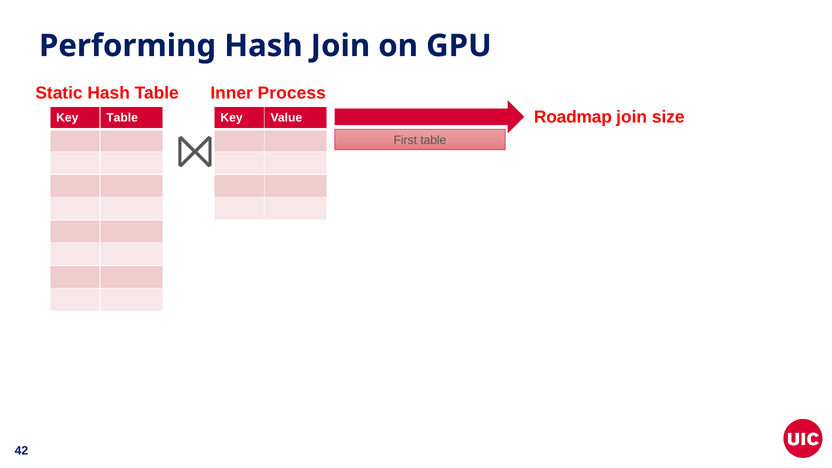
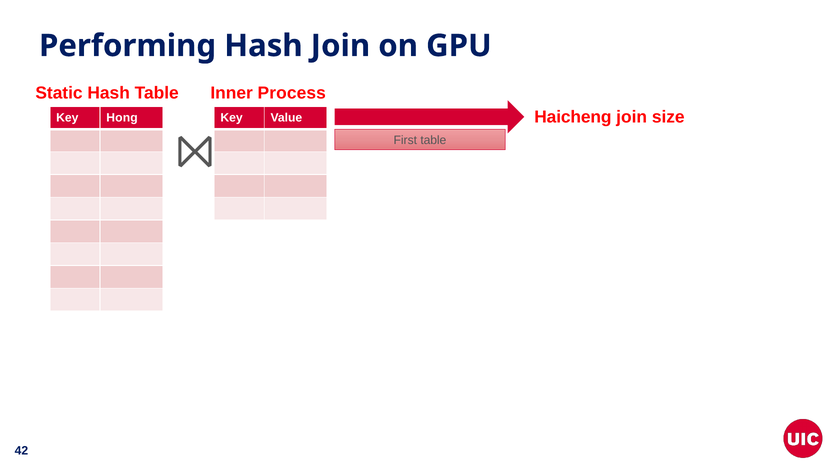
Roadmap: Roadmap -> Haicheng
Key Table: Table -> Hong
